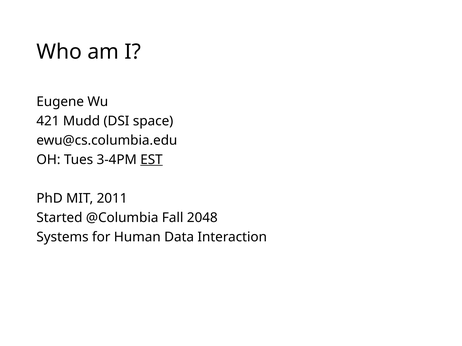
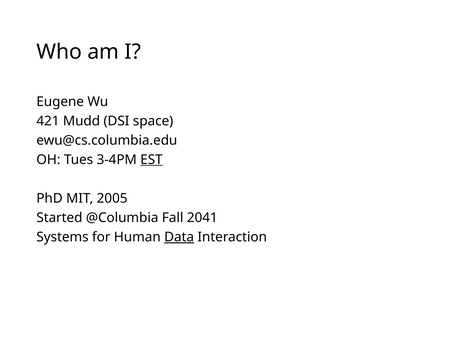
2011: 2011 -> 2005
2048: 2048 -> 2041
Data underline: none -> present
